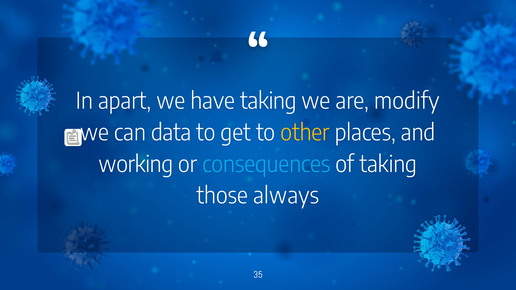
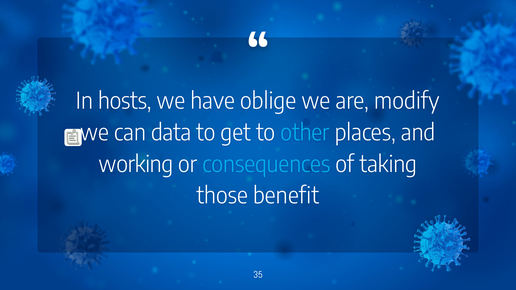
apart: apart -> hosts
have taking: taking -> oblige
other colour: yellow -> light blue
always: always -> benefit
